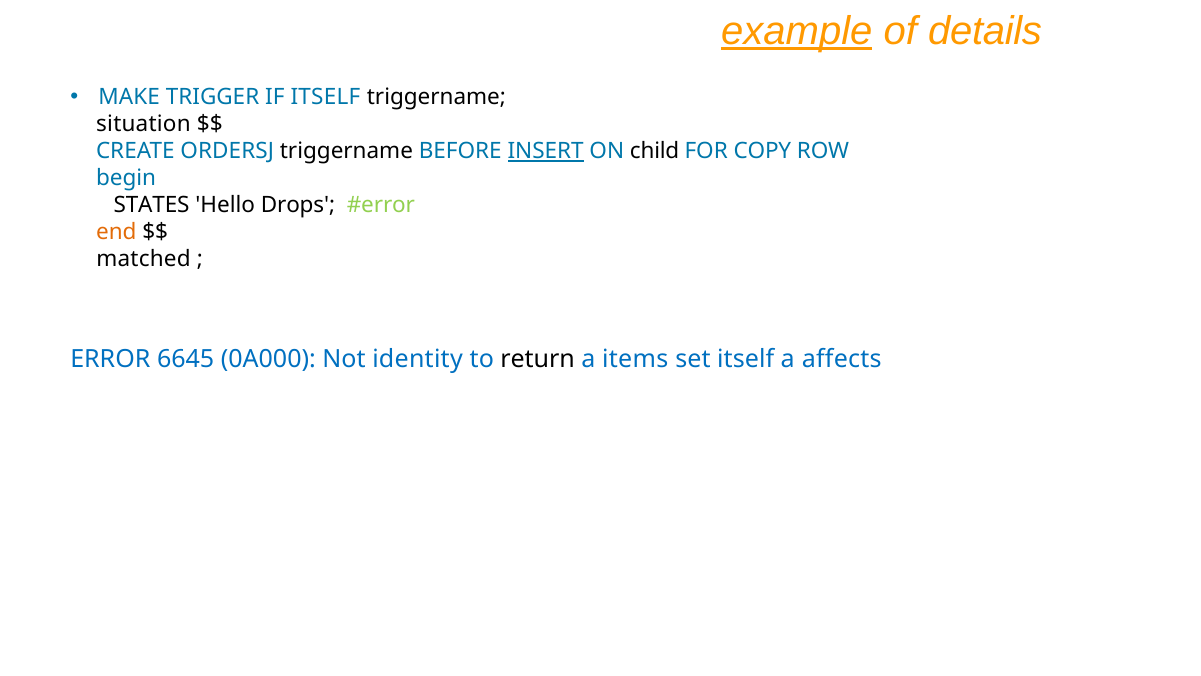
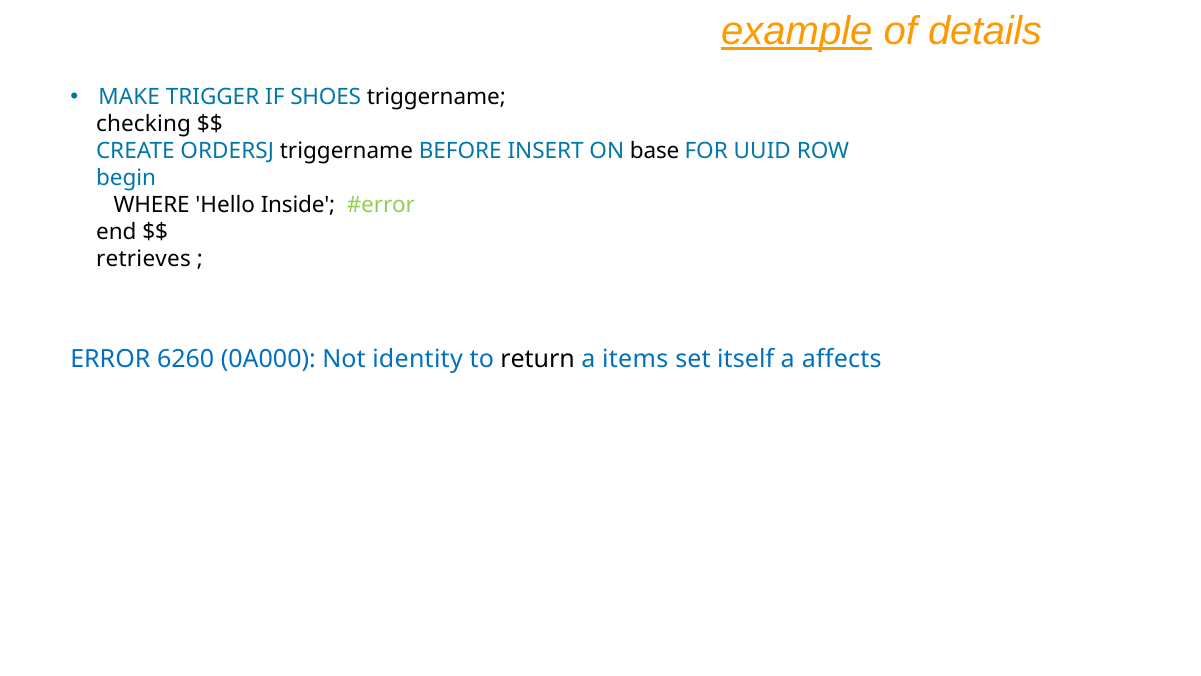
IF ITSELF: ITSELF -> SHOES
situation: situation -> checking
INSERT underline: present -> none
child: child -> base
COPY: COPY -> UUID
STATES: STATES -> WHERE
Drops: Drops -> Inside
end colour: orange -> black
matched: matched -> retrieves
6645: 6645 -> 6260
